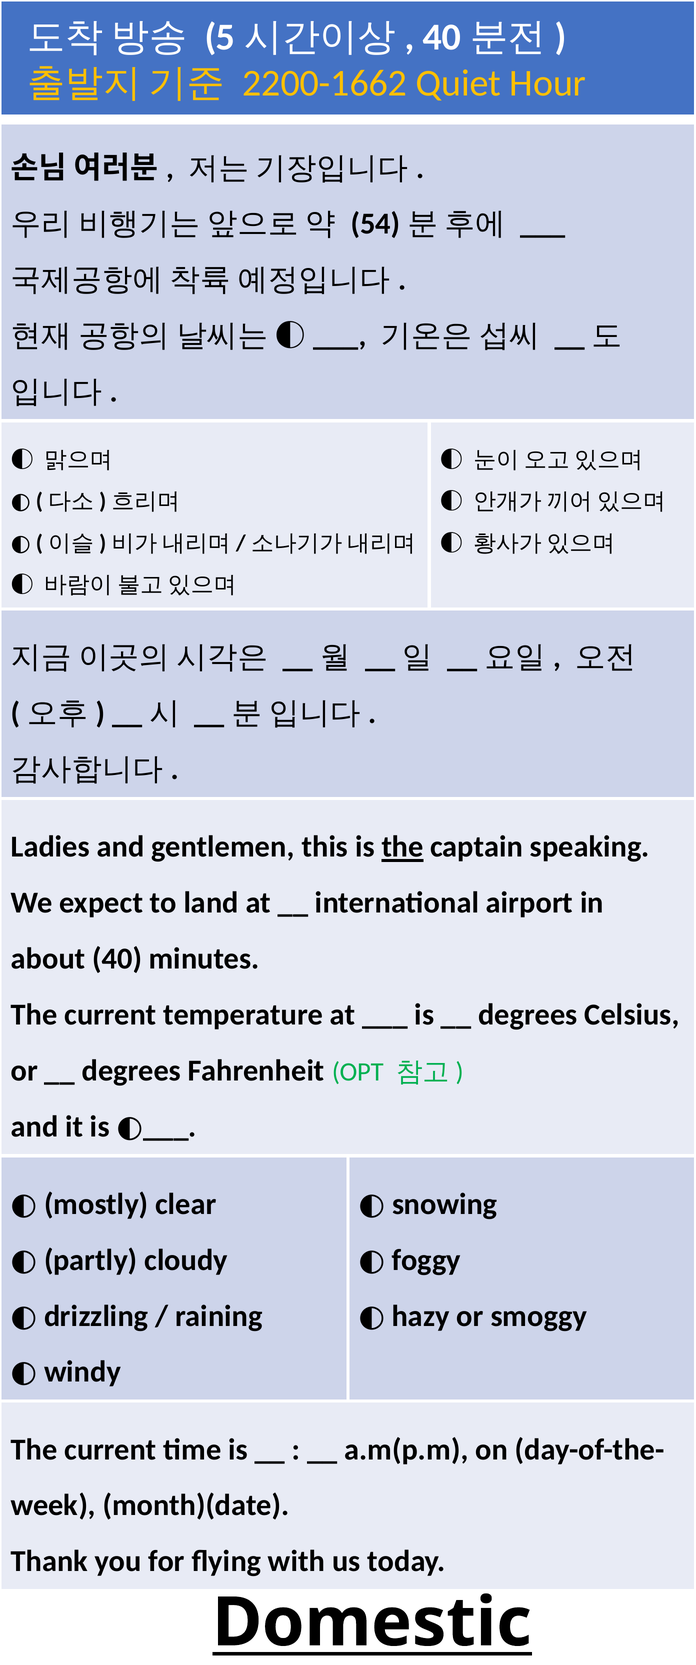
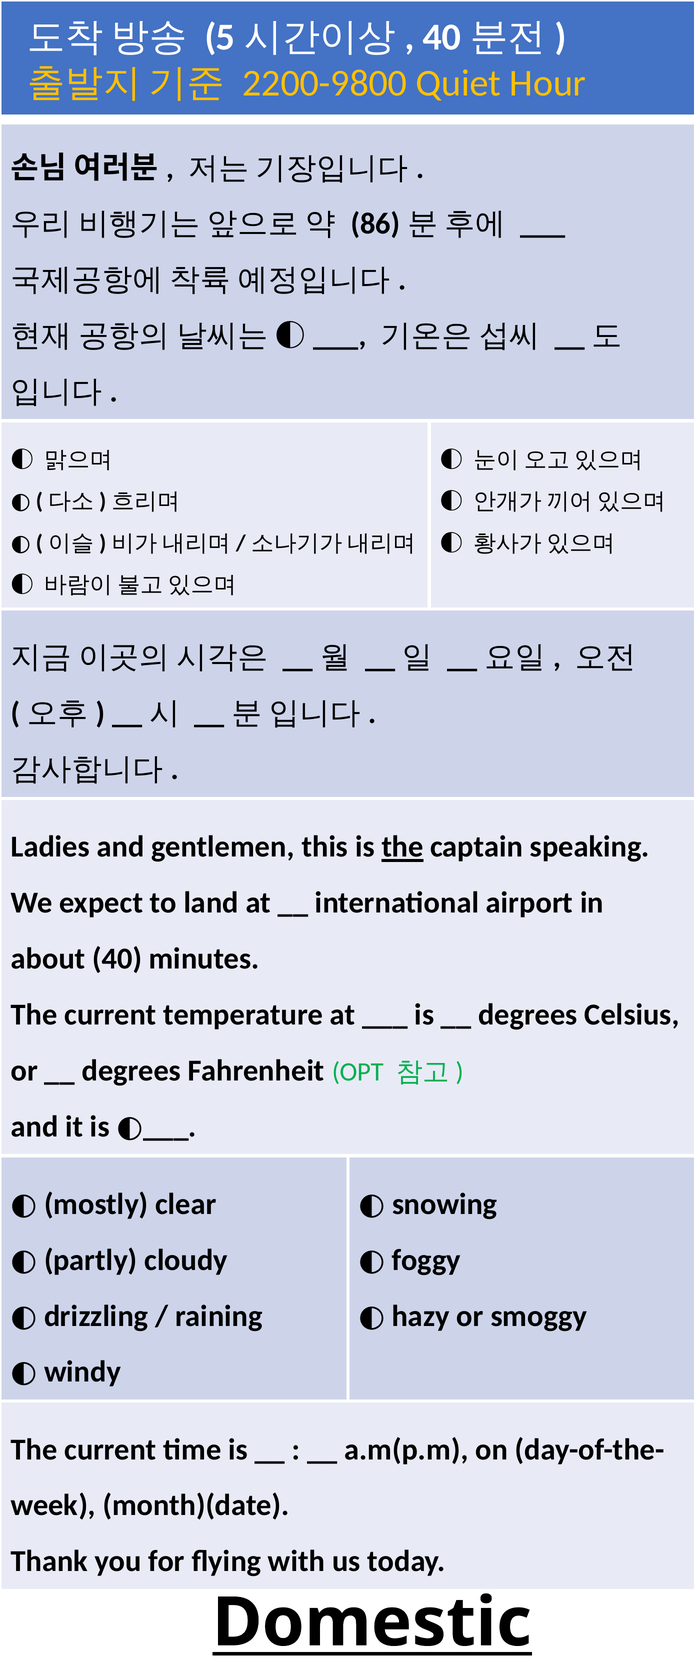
2200-1662: 2200-1662 -> 2200-9800
54: 54 -> 86
